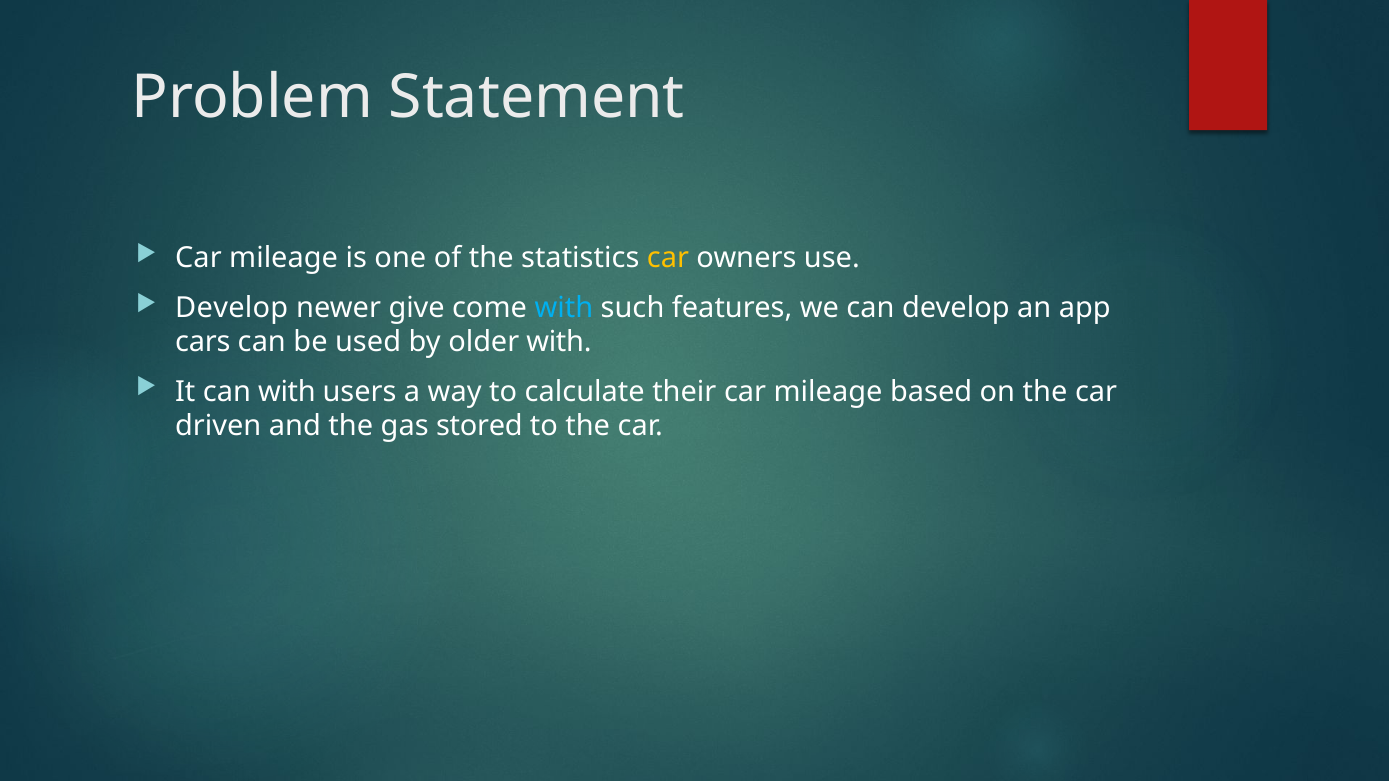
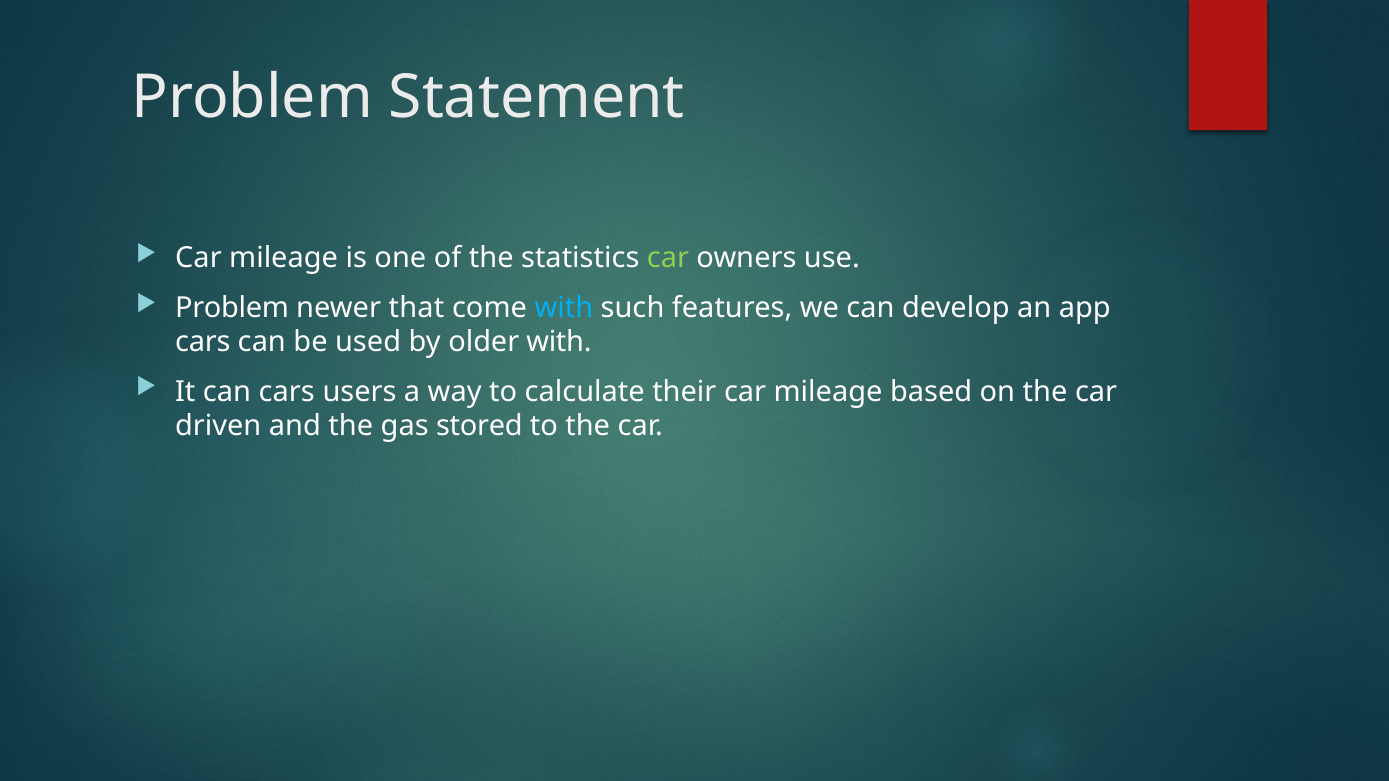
car at (668, 259) colour: yellow -> light green
Develop at (232, 308): Develop -> Problem
give: give -> that
can with: with -> cars
